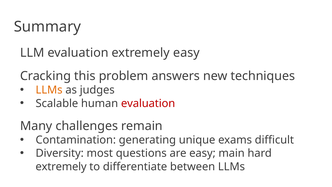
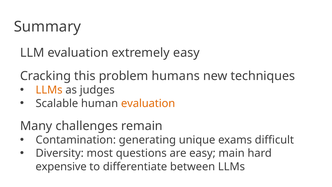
answers: answers -> humans
evaluation at (148, 103) colour: red -> orange
extremely at (61, 166): extremely -> expensive
